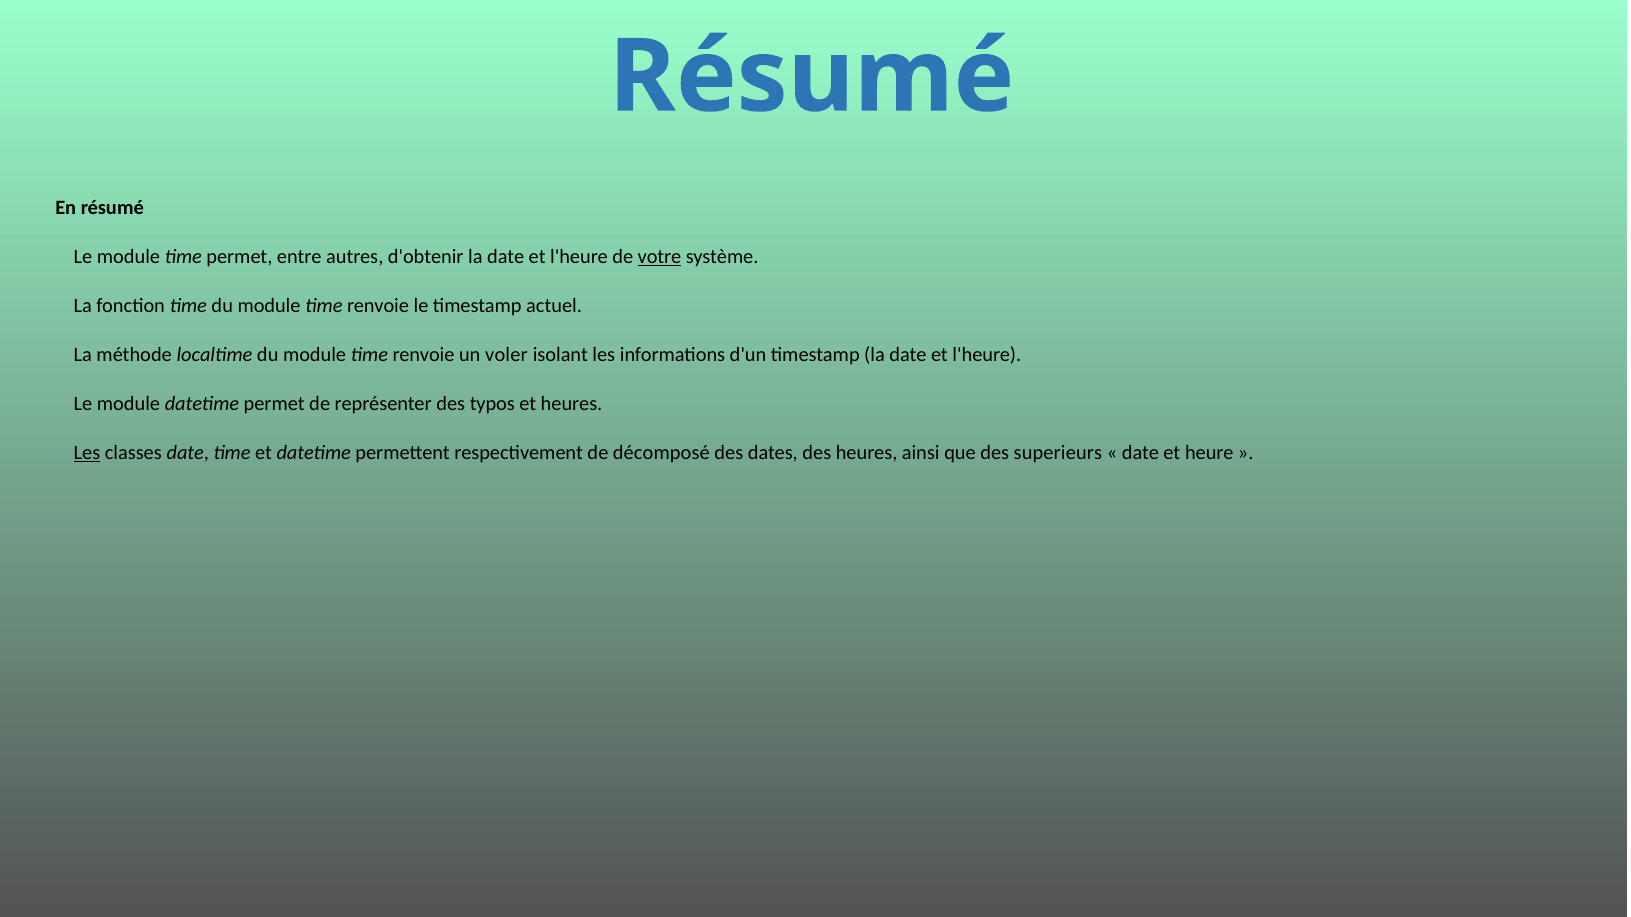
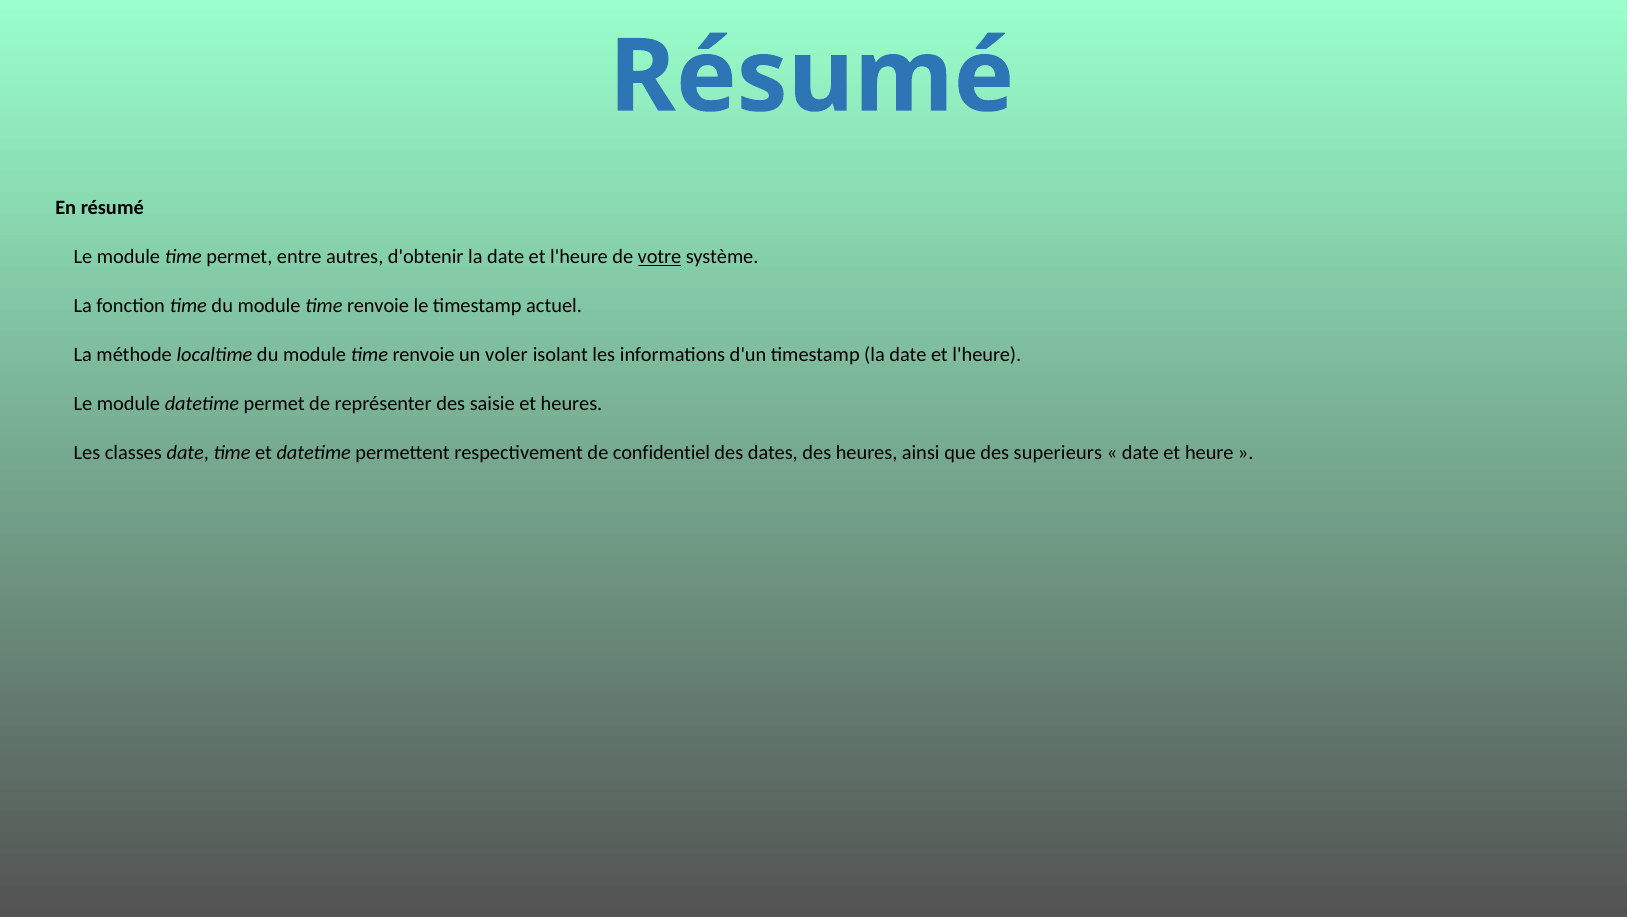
typos: typos -> saisie
Les at (87, 453) underline: present -> none
décomposé: décomposé -> confidentiel
